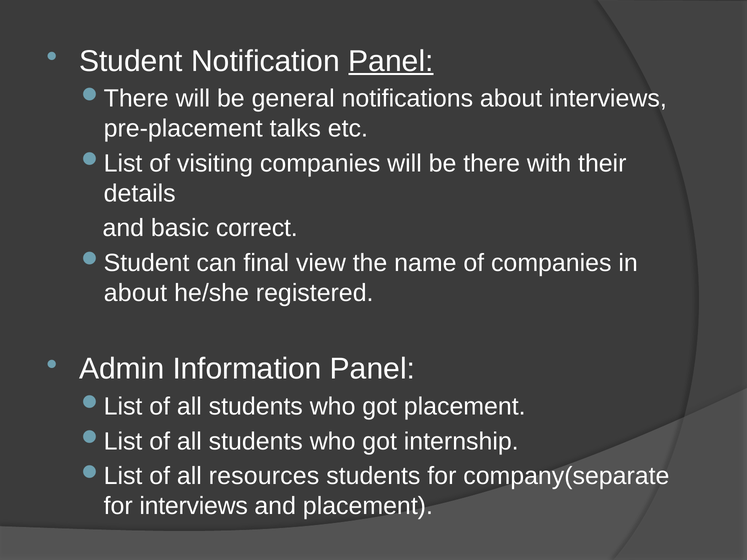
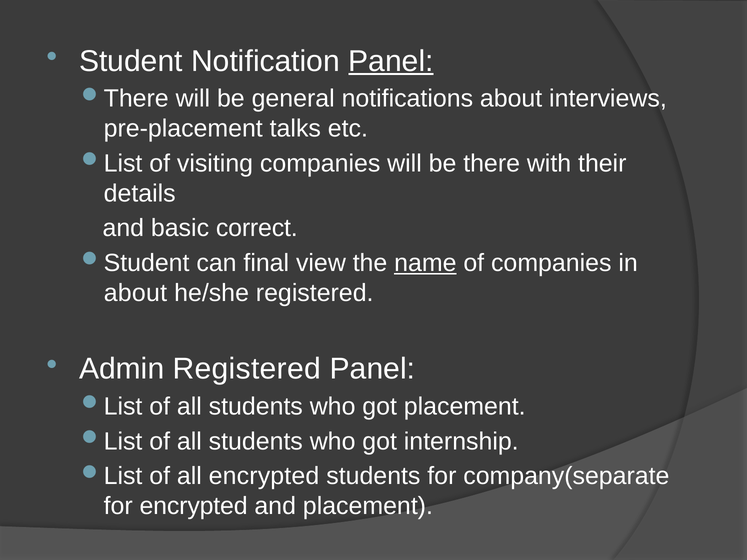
name underline: none -> present
Admin Information: Information -> Registered
all resources: resources -> encrypted
for interviews: interviews -> encrypted
